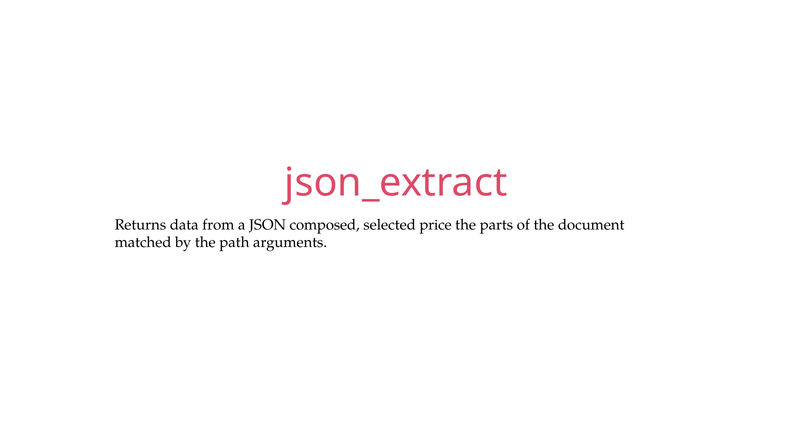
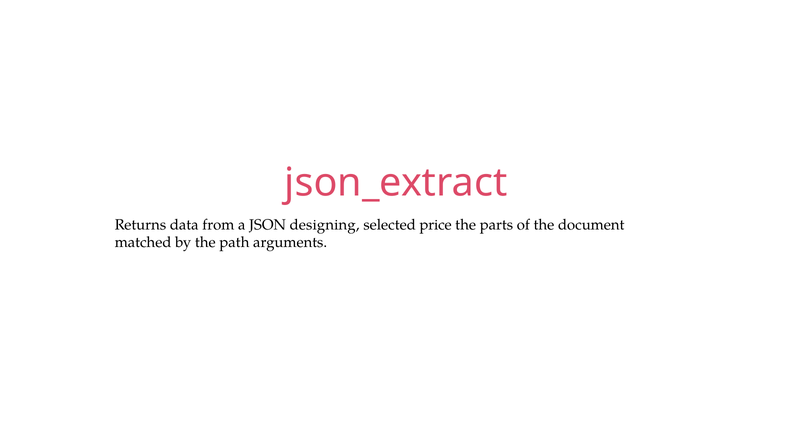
composed: composed -> designing
